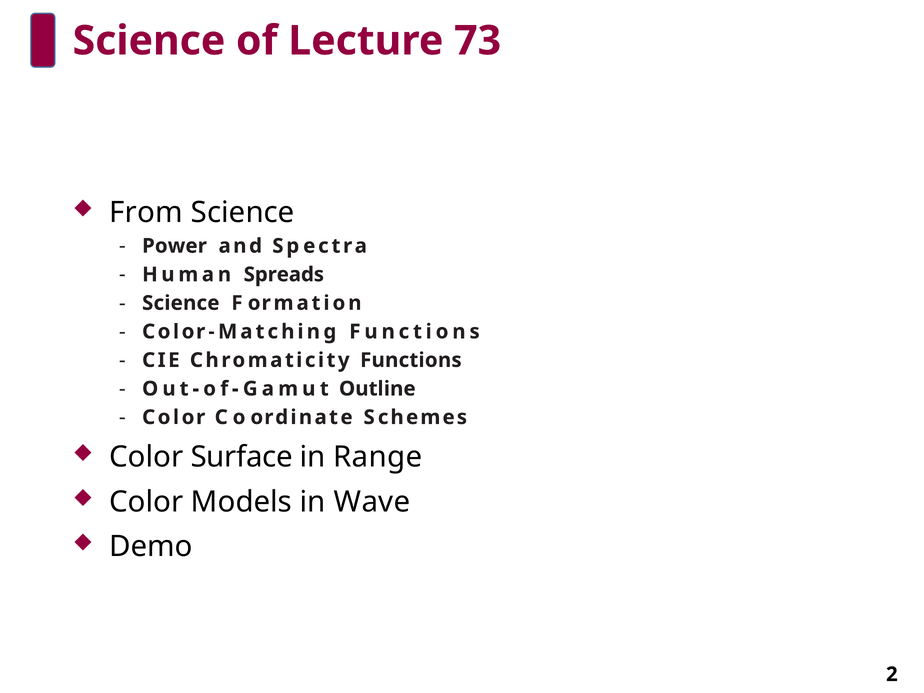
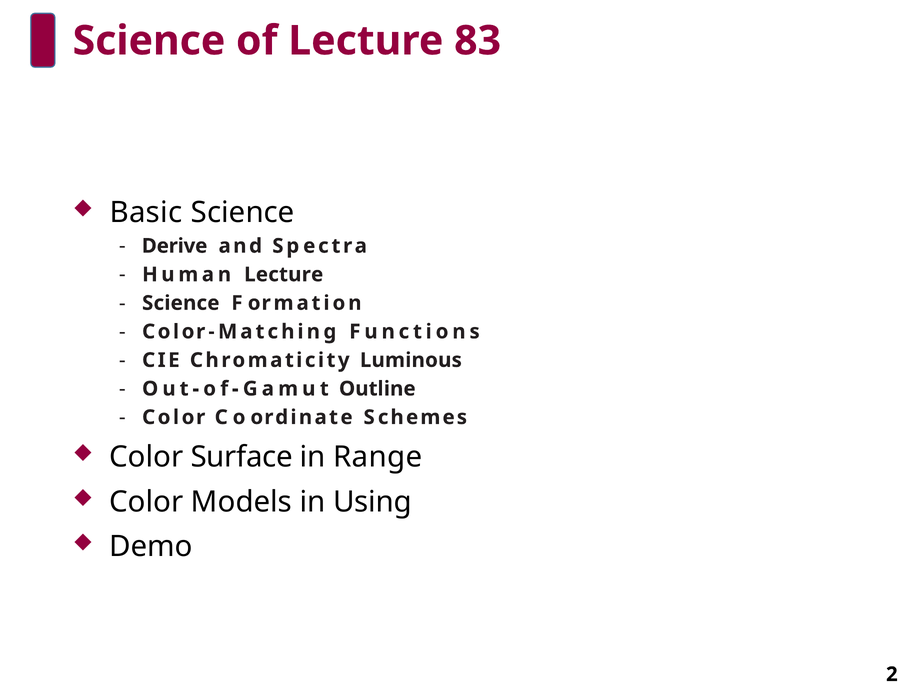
73: 73 -> 83
From: From -> Basic
Power: Power -> Derive
Human Spreads: Spreads -> Lecture
Chromaticity Functions: Functions -> Luminous
Wave: Wave -> Using
